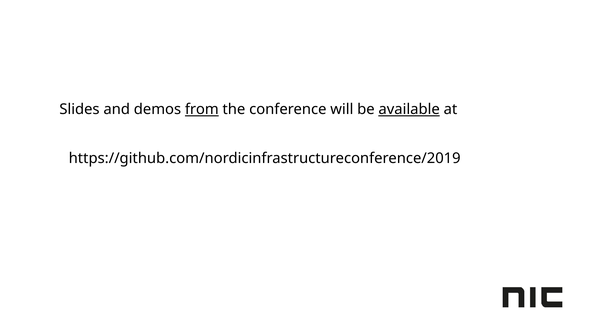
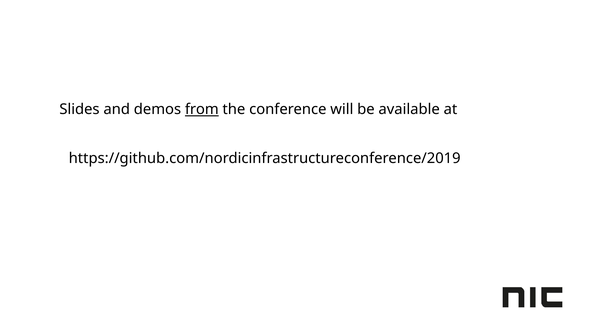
available underline: present -> none
